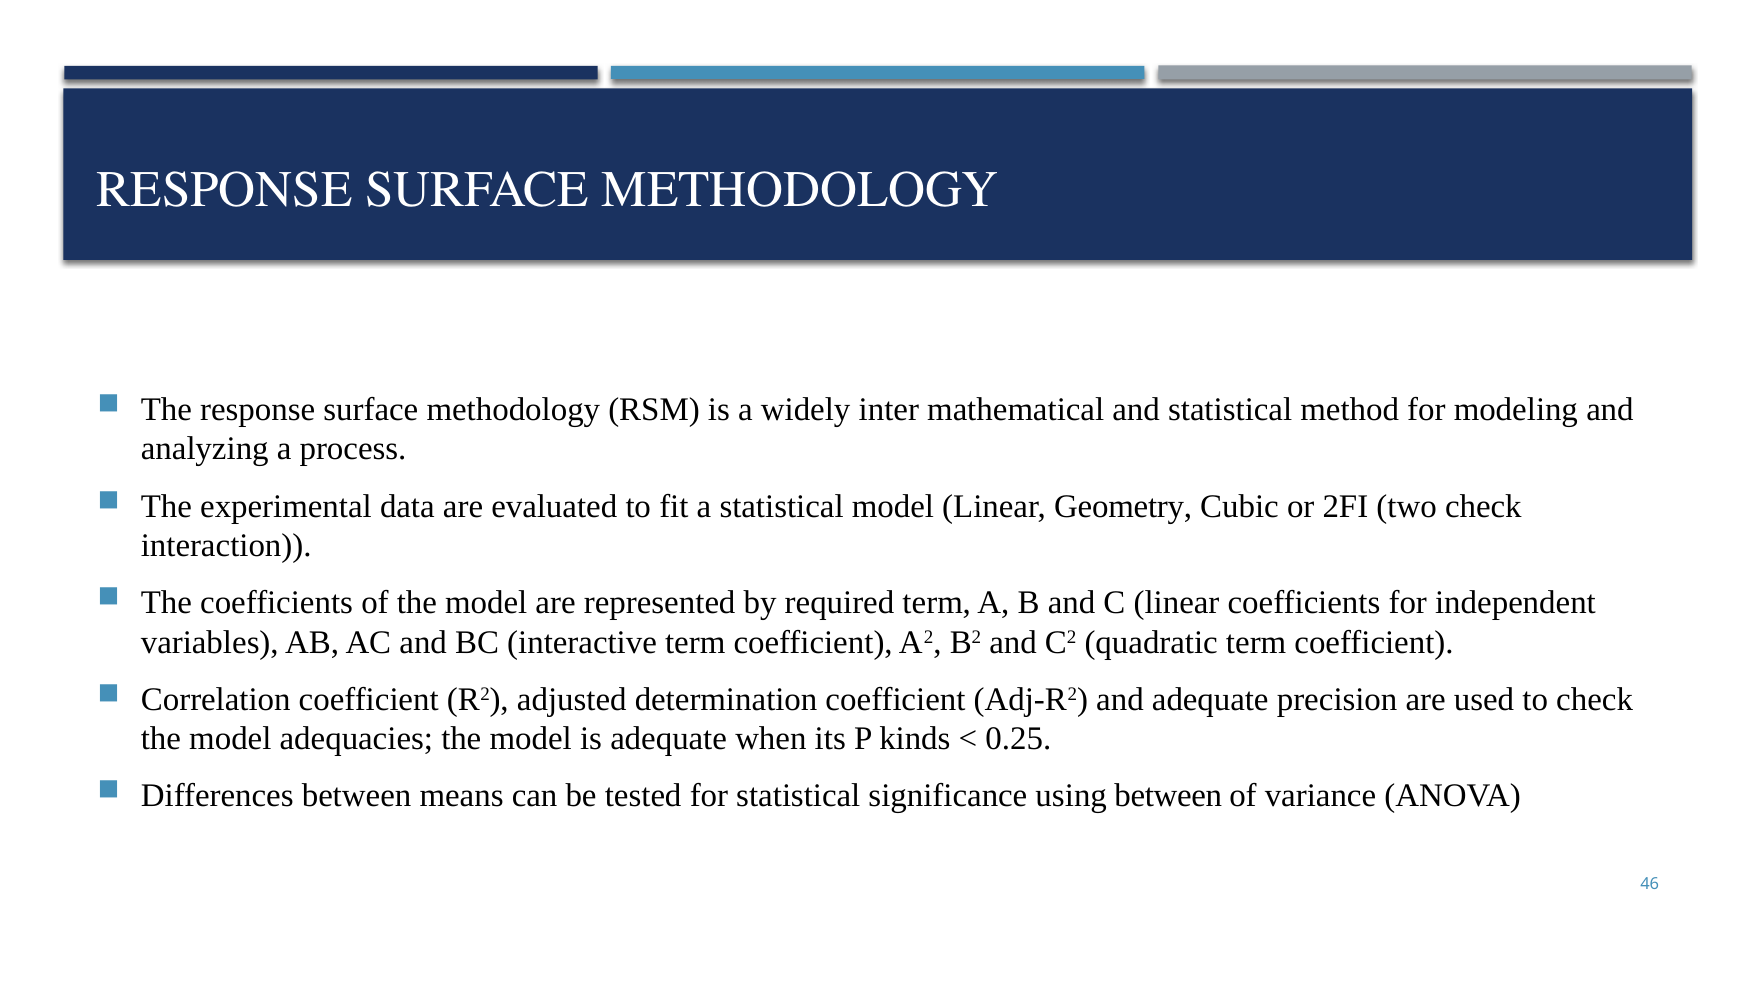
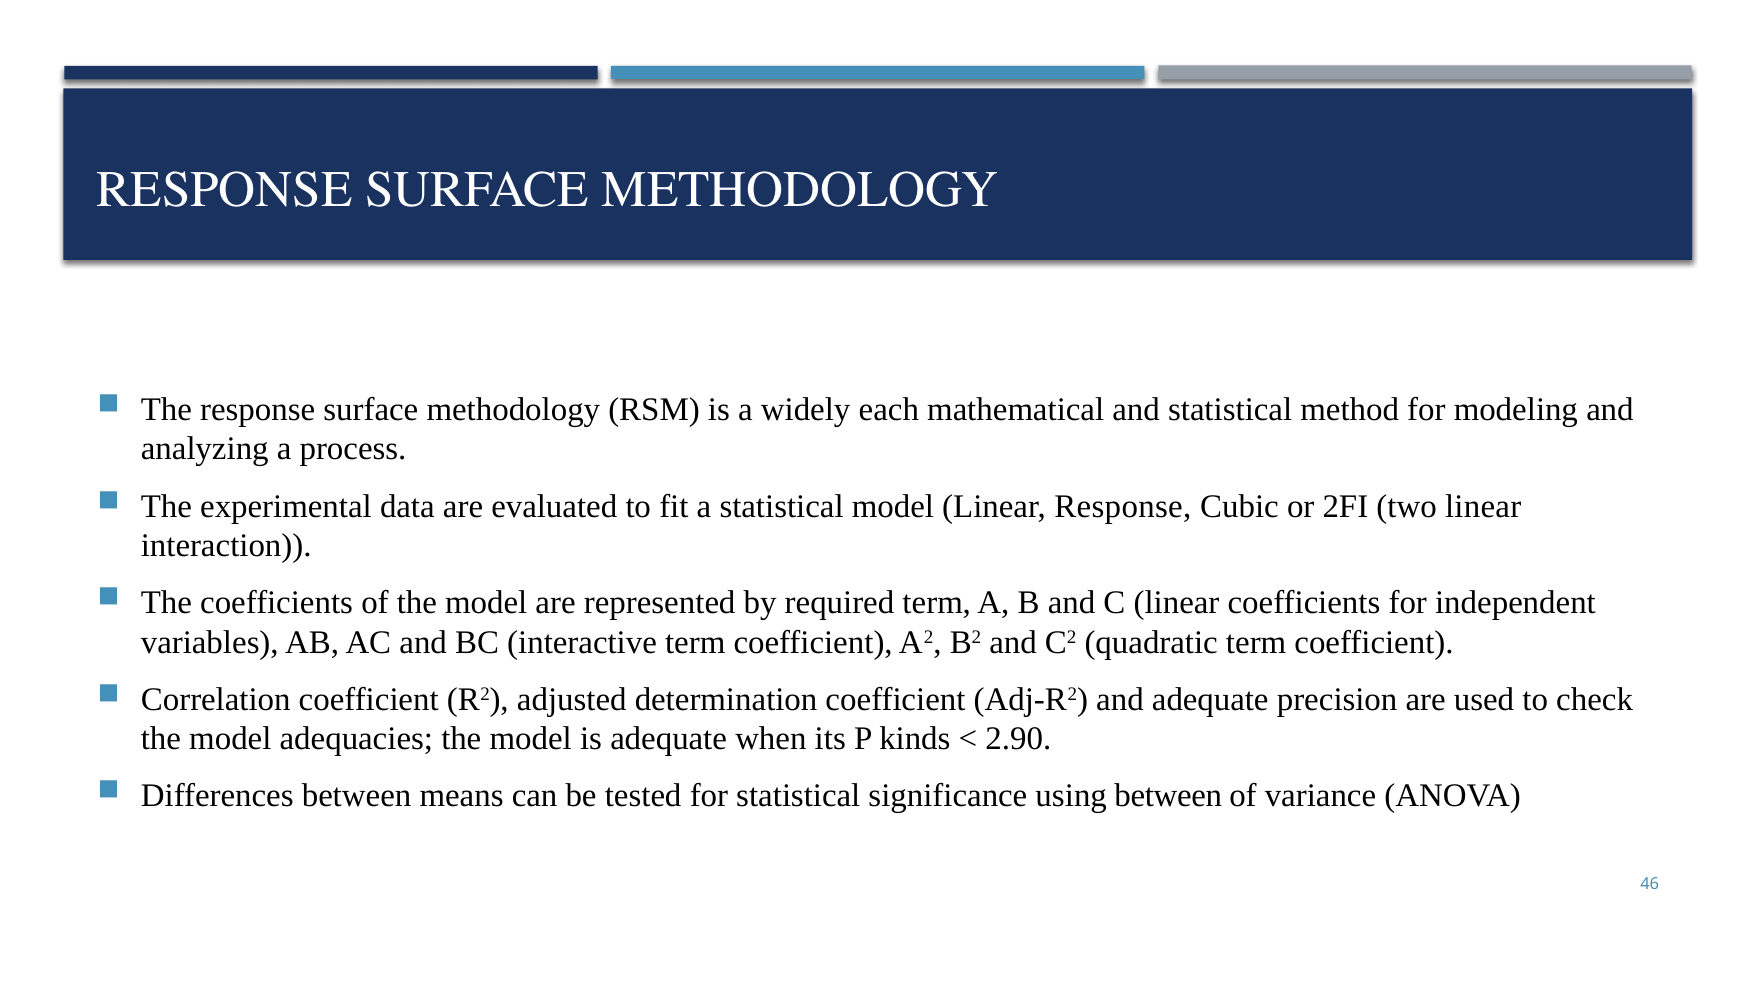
inter: inter -> each
Linear Geometry: Geometry -> Response
two check: check -> linear
0.25: 0.25 -> 2.90
